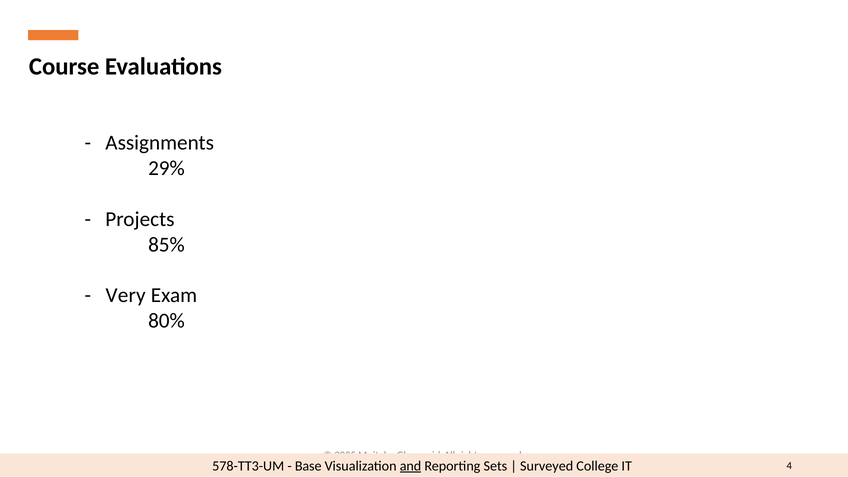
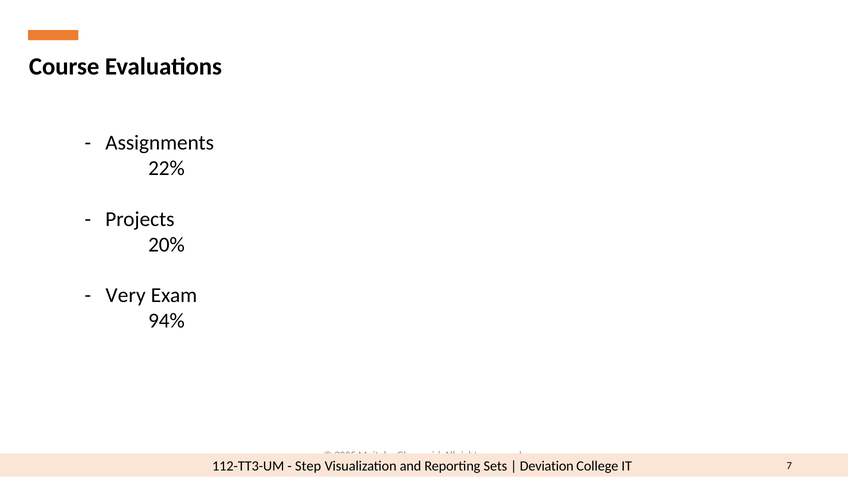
29%: 29% -> 22%
85%: 85% -> 20%
80%: 80% -> 94%
578-TT3-UM: 578-TT3-UM -> 112-TT3-UM
Base: Base -> Step
and underline: present -> none
Surveyed: Surveyed -> Deviation
4: 4 -> 7
